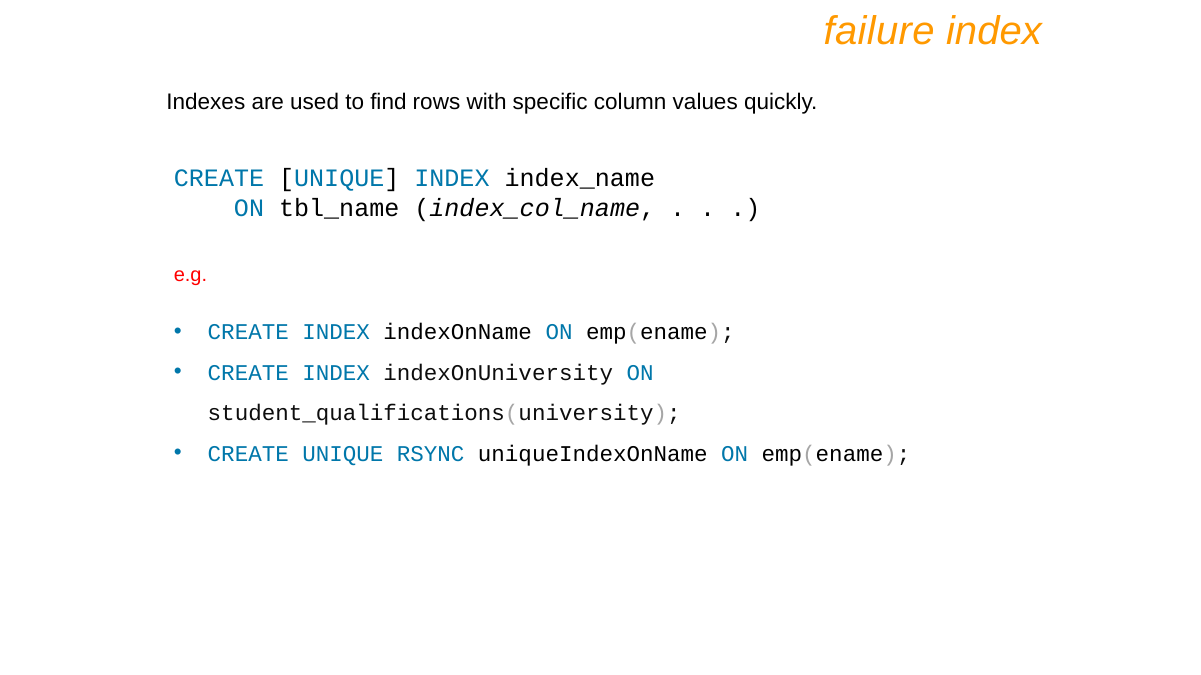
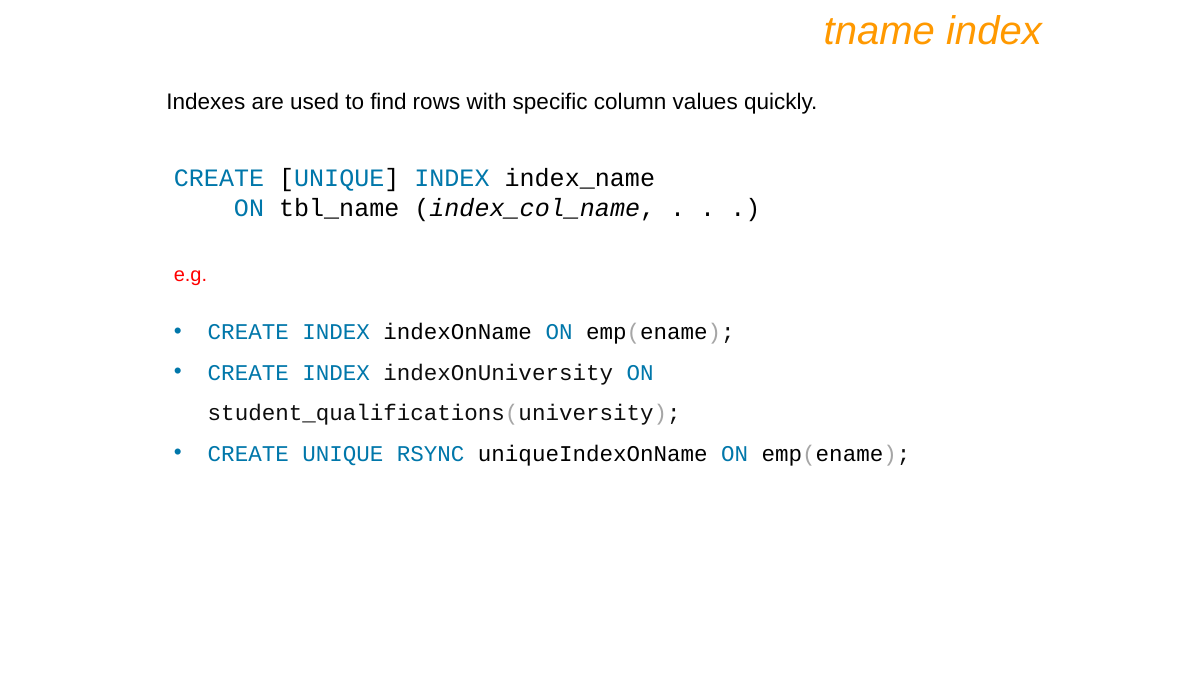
failure: failure -> tname
